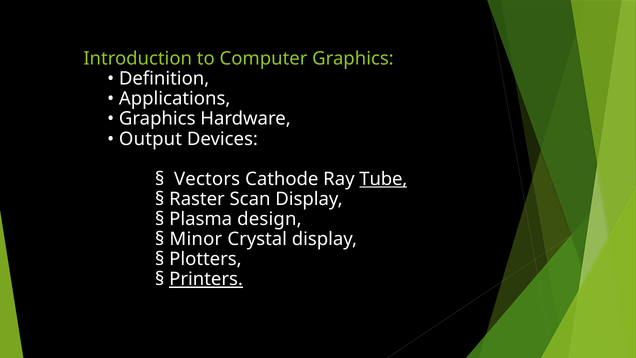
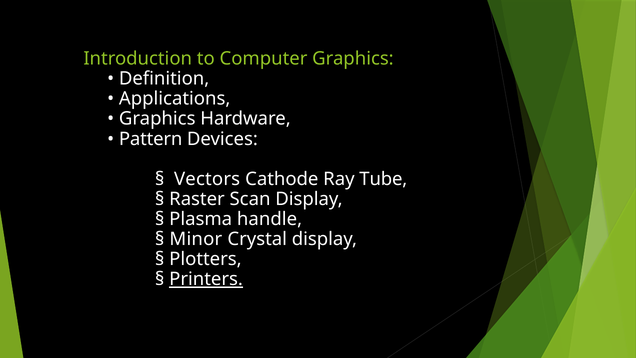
Output: Output -> Pattern
Tube underline: present -> none
design: design -> handle
